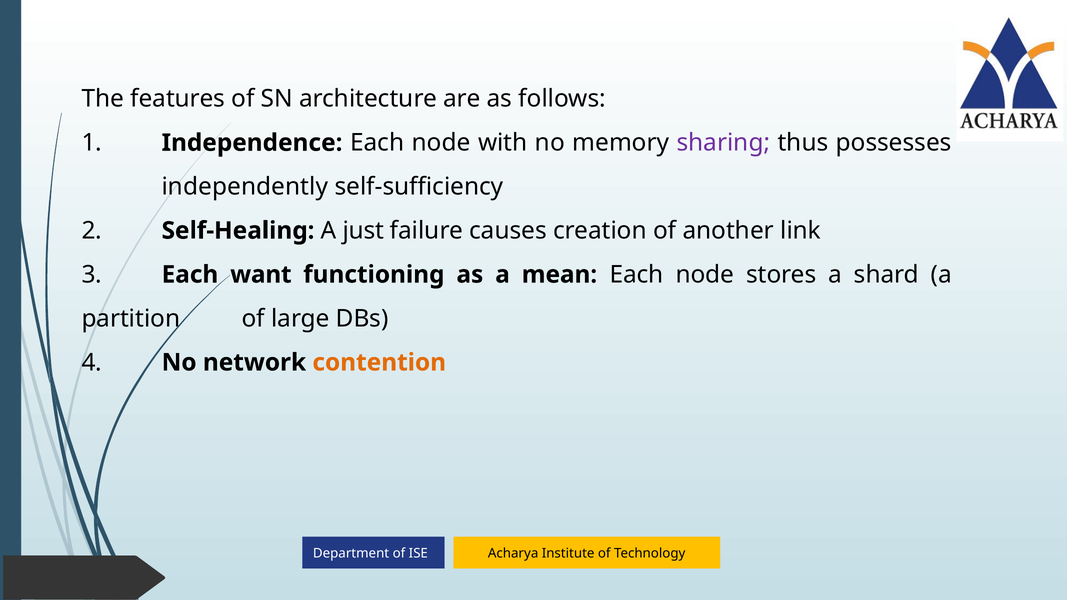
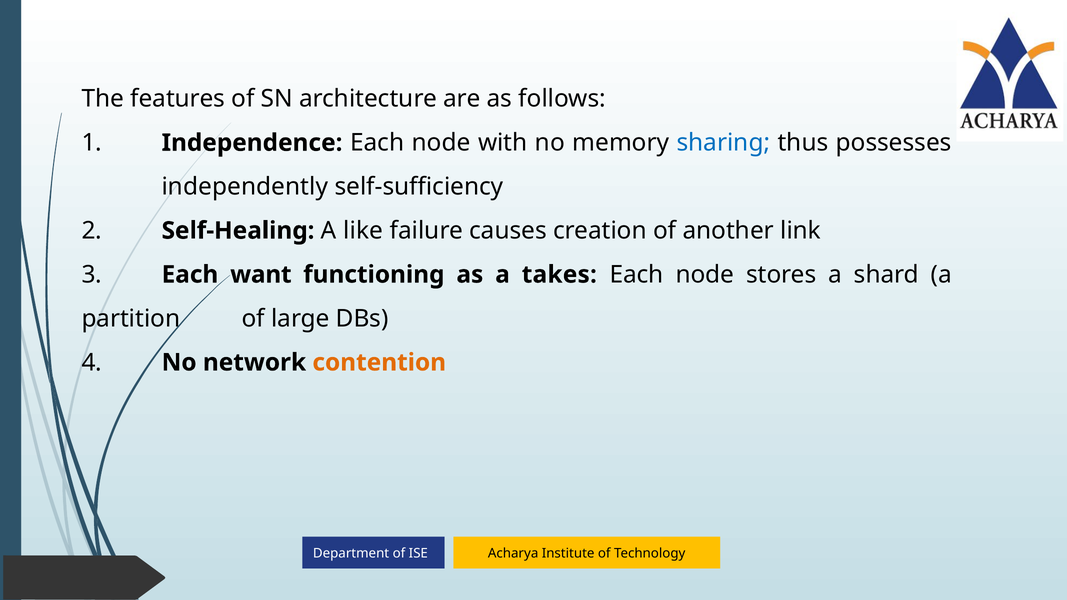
sharing colour: purple -> blue
just: just -> like
mean: mean -> takes
